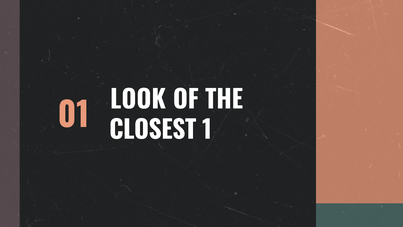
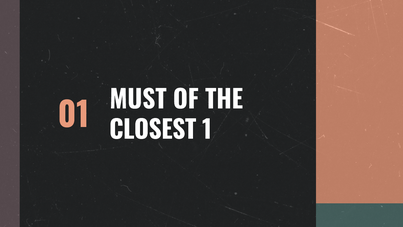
LOOK: LOOK -> MUST
